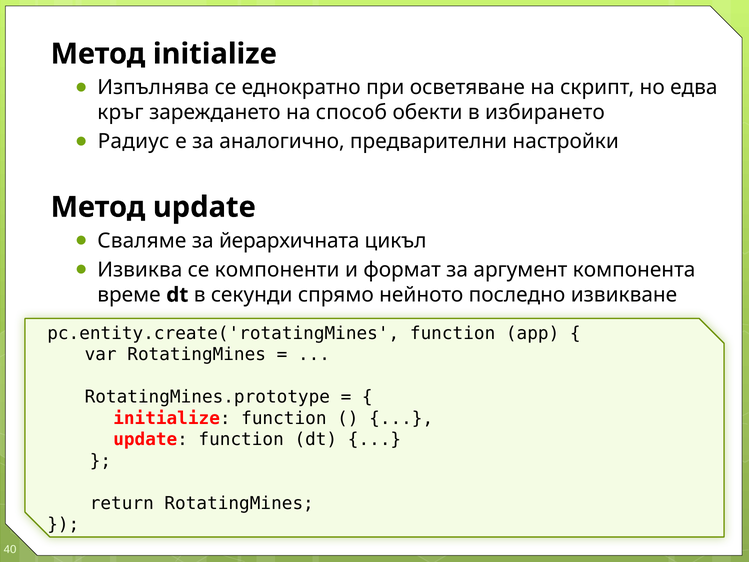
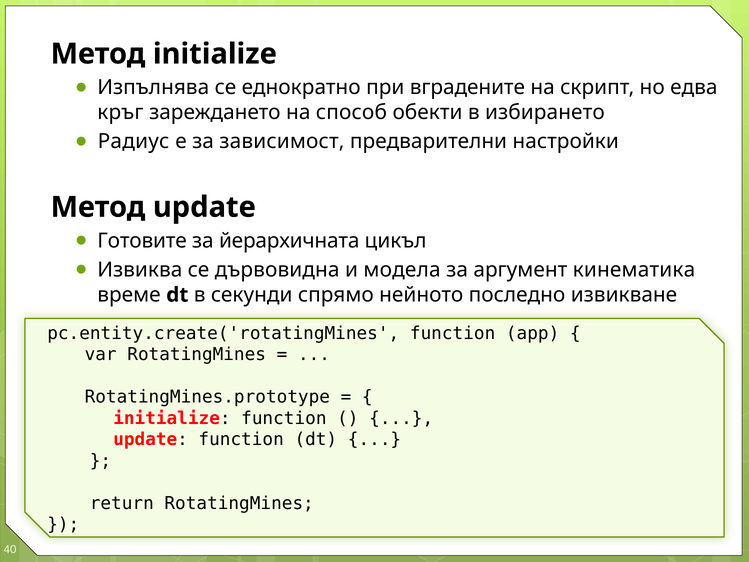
осветяване: осветяване -> вградените
аналогично: аналогично -> зависимост
Сваляме: Сваляме -> Готовите
компоненти: компоненти -> дървовидна
формат: формат -> модела
компонента: компонента -> кинематика
